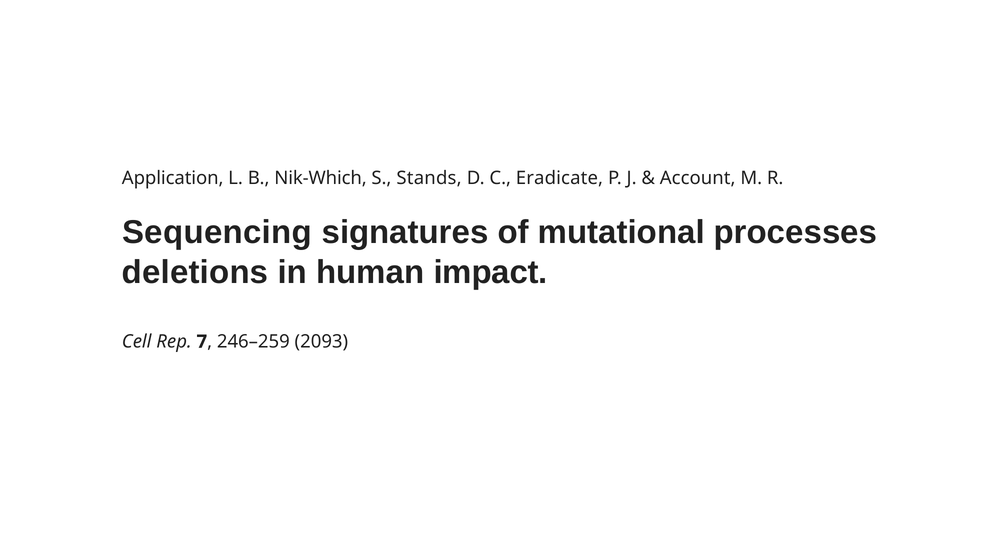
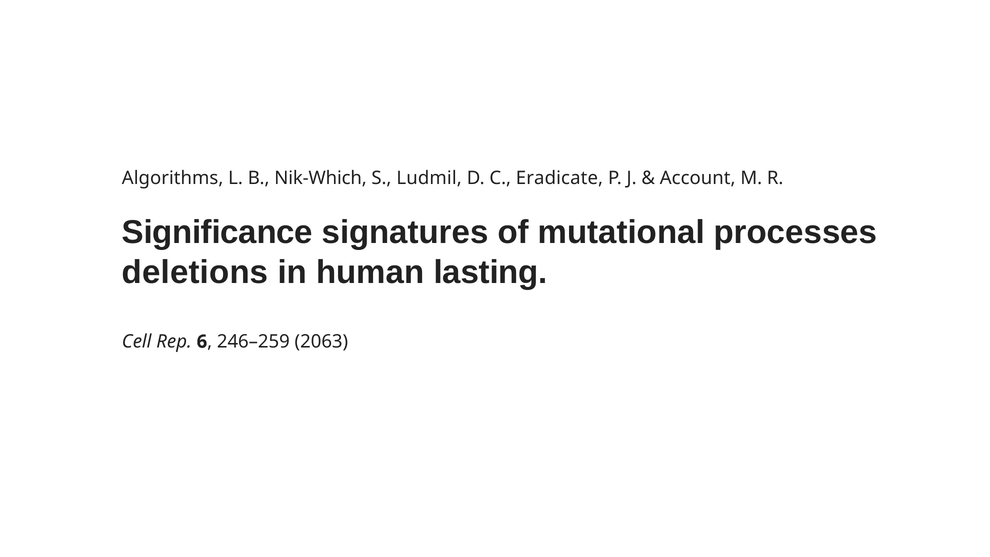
Application: Application -> Algorithms
Stands: Stands -> Ludmil
Sequencing: Sequencing -> Significance
impact: impact -> lasting
7: 7 -> 6
2093: 2093 -> 2063
